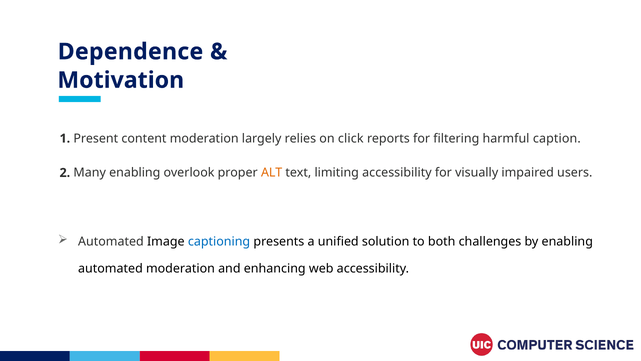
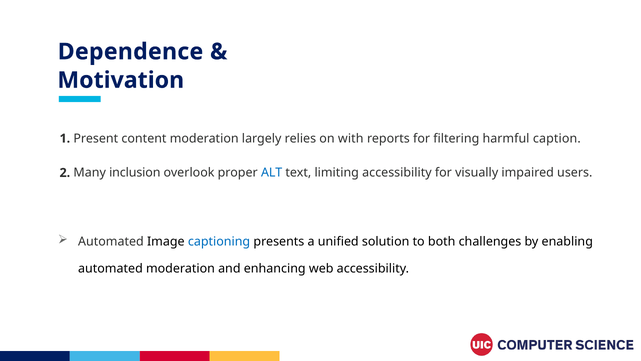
click: click -> with
Many enabling: enabling -> inclusion
ALT colour: orange -> blue
